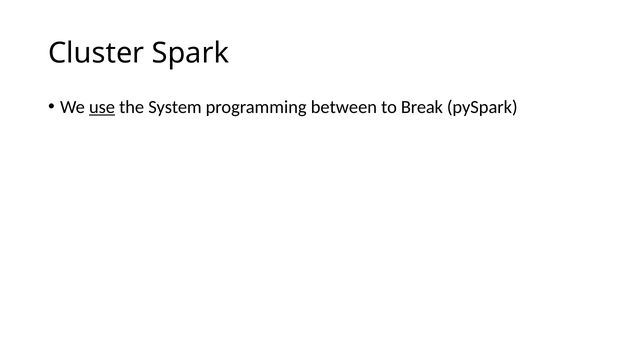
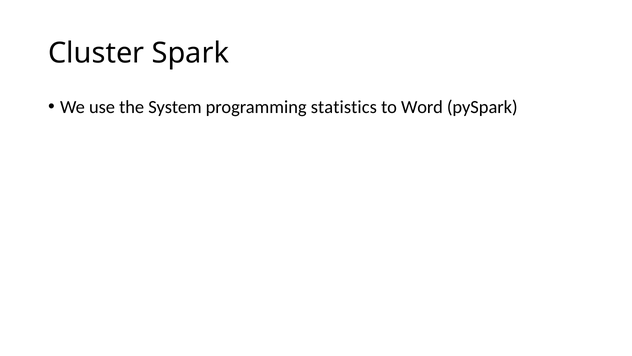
use underline: present -> none
between: between -> statistics
Break: Break -> Word
